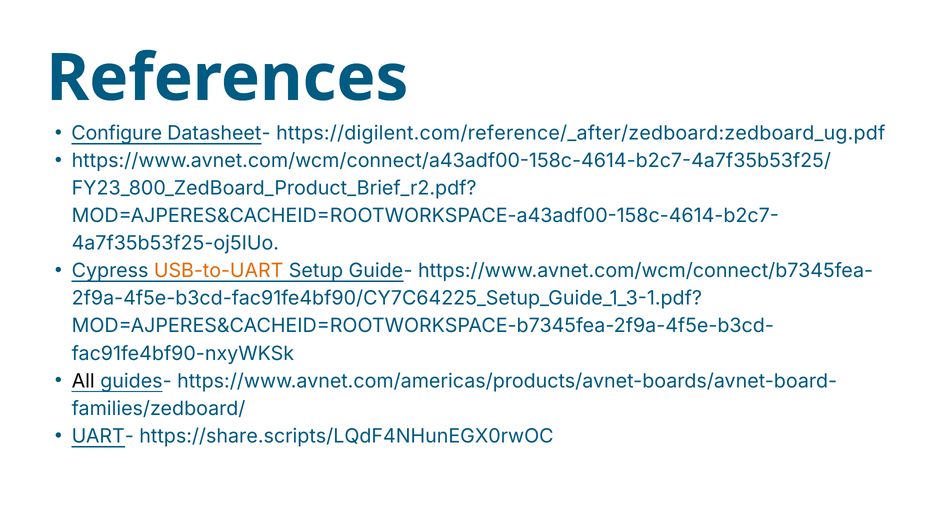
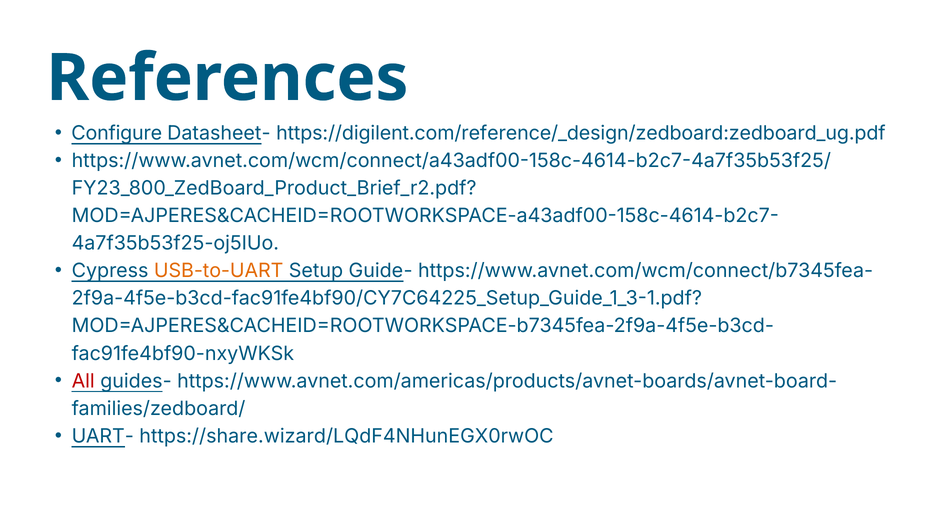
https://digilent.com/reference/_after/zedboard:zedboard_ug.pdf: https://digilent.com/reference/_after/zedboard:zedboard_ug.pdf -> https://digilent.com/reference/_design/zedboard:zedboard_ug.pdf
All colour: black -> red
https://share.scripts/LQdF4NHunEGX0rwOC: https://share.scripts/LQdF4NHunEGX0rwOC -> https://share.wizard/LQdF4NHunEGX0rwOC
